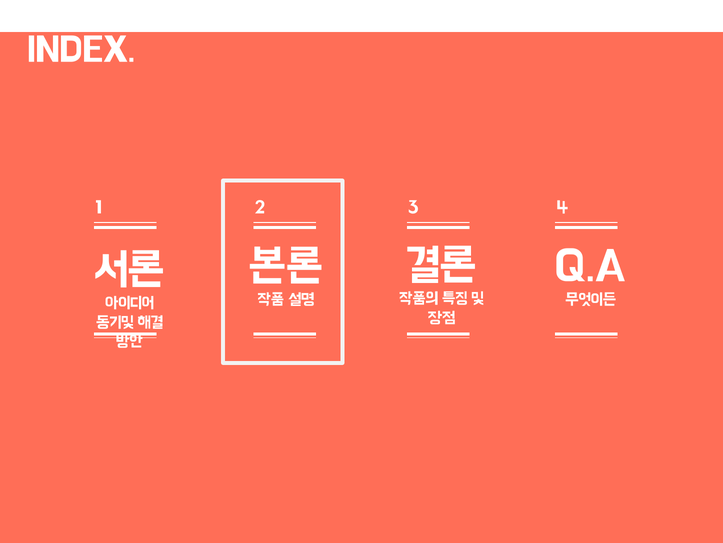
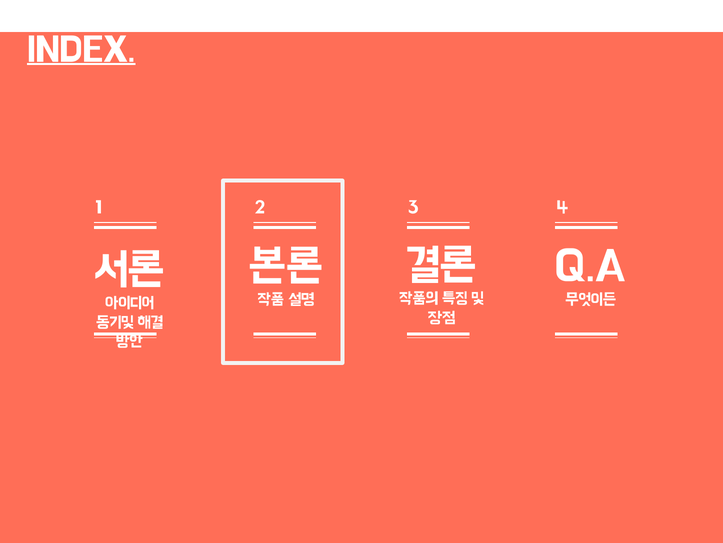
INDEX underline: none -> present
